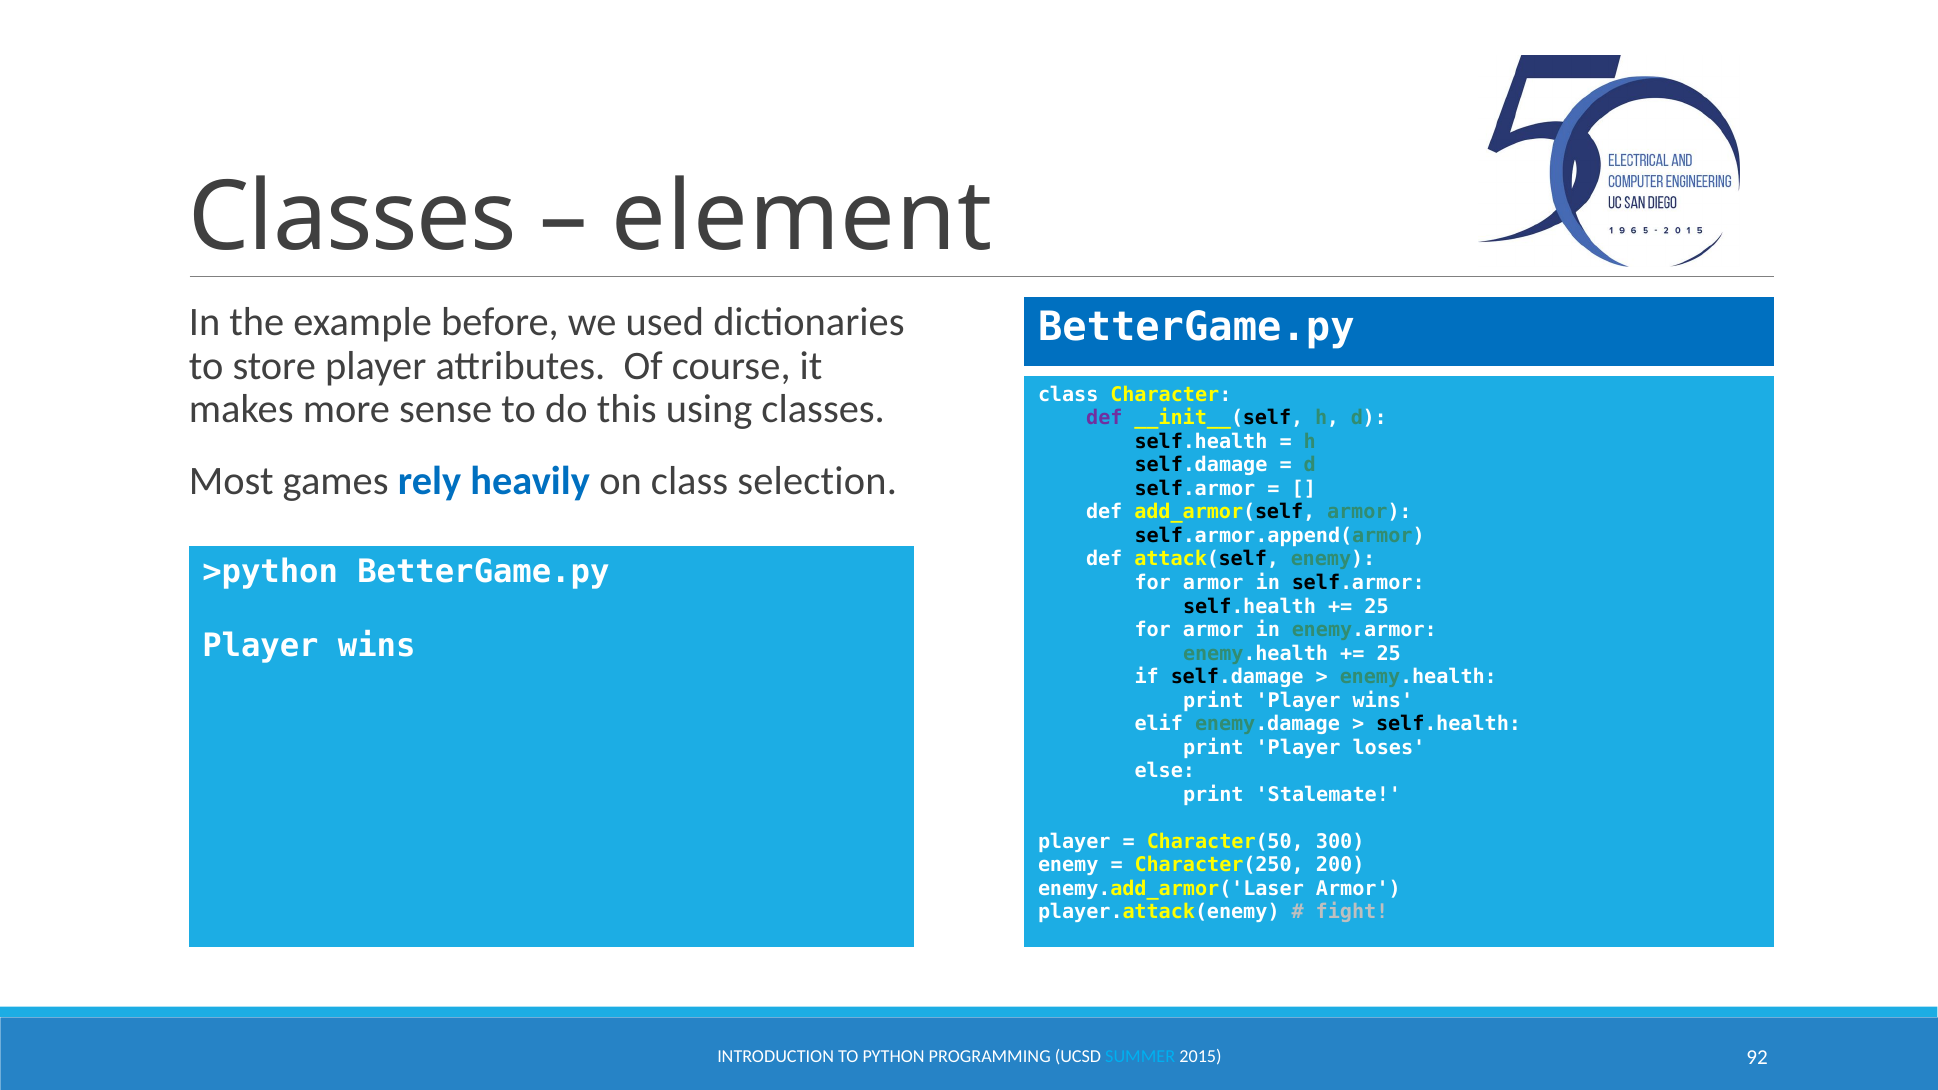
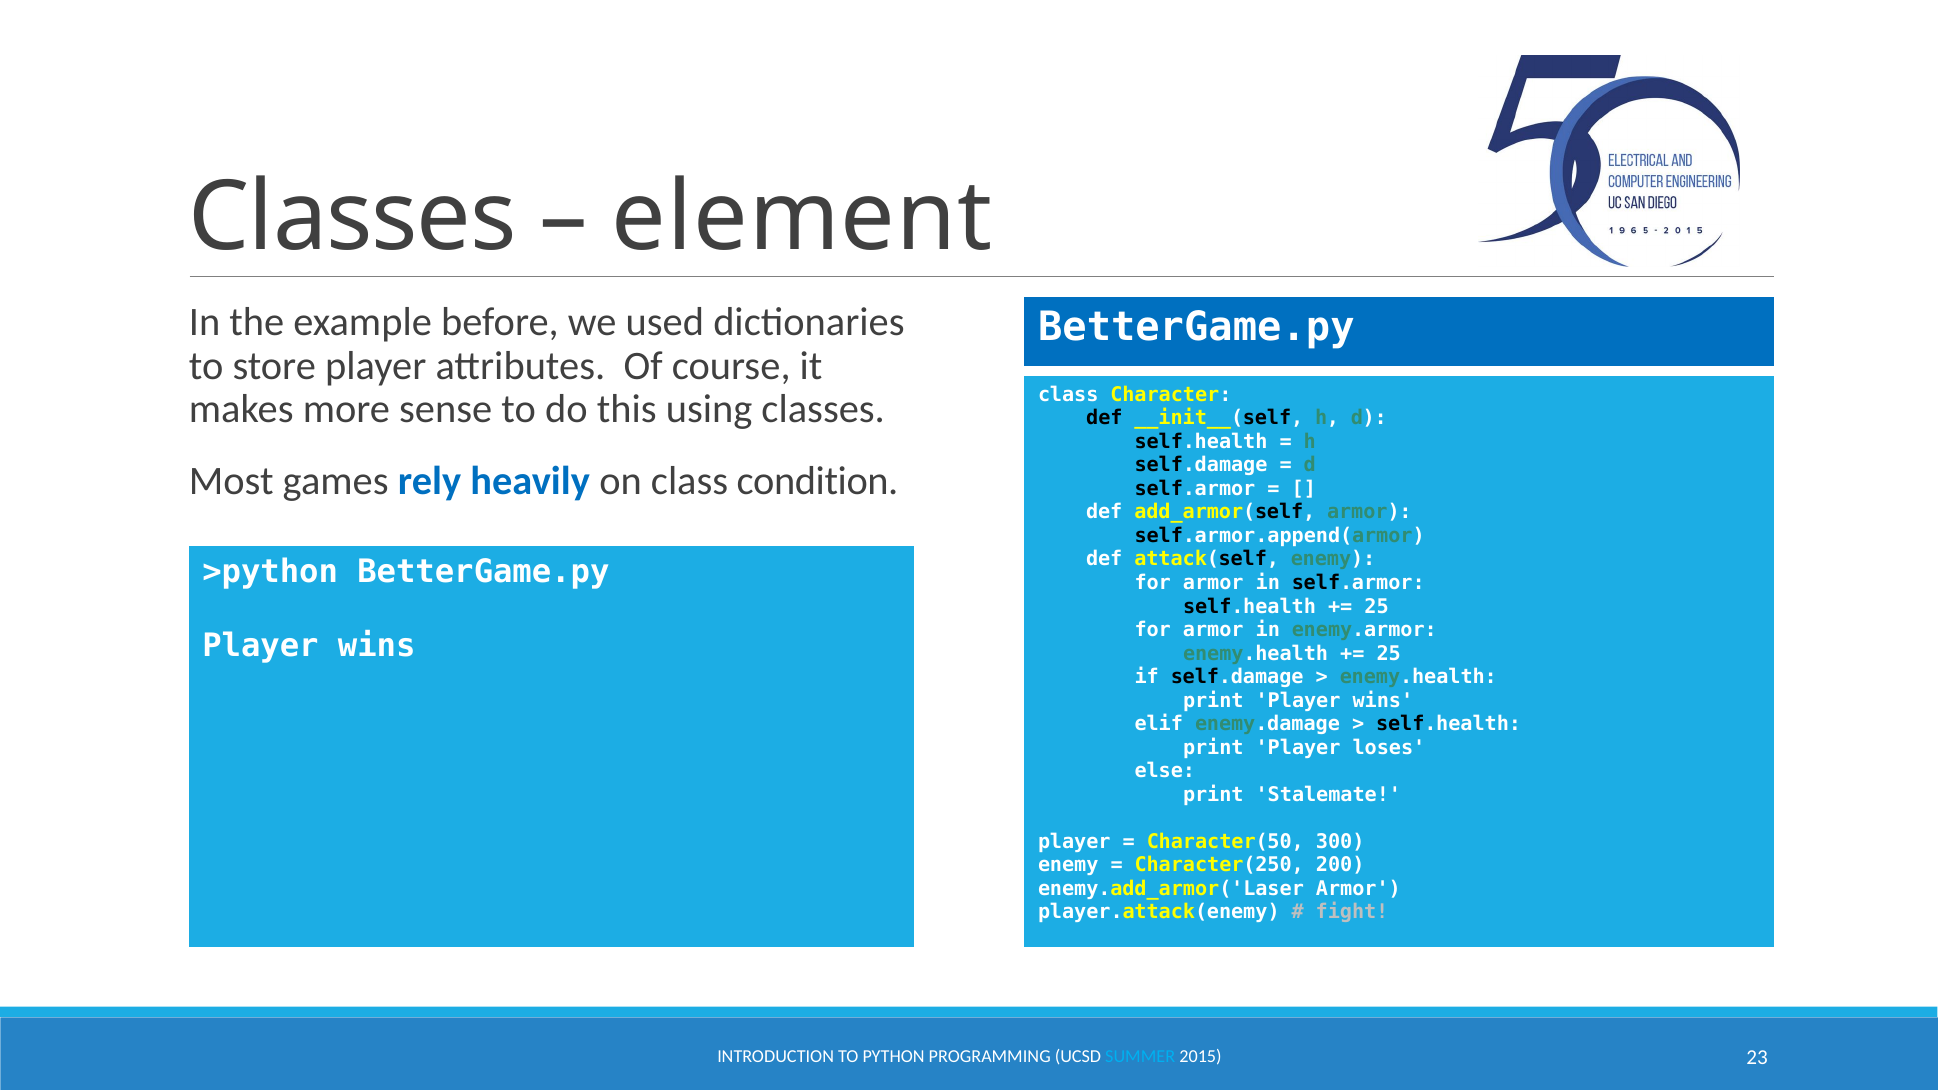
def at (1104, 418) colour: purple -> black
selection: selection -> condition
92: 92 -> 23
